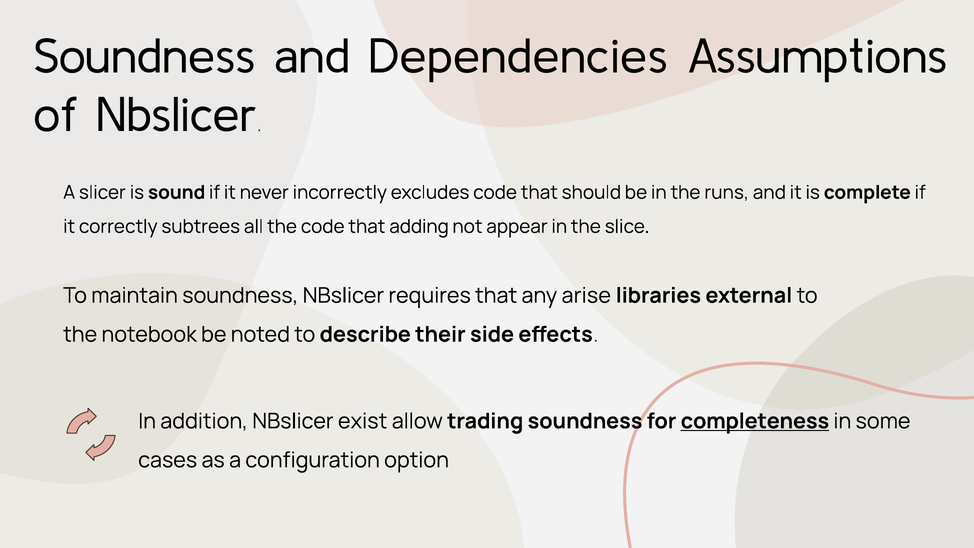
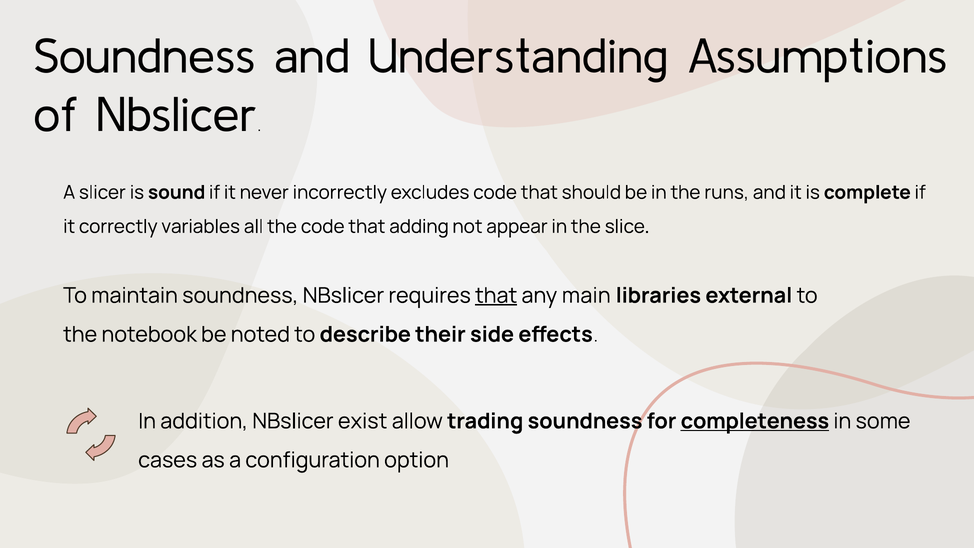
Dependencies: Dependencies -> Understanding
subtrees: subtrees -> variables
that at (496, 296) underline: none -> present
arise: arise -> main
